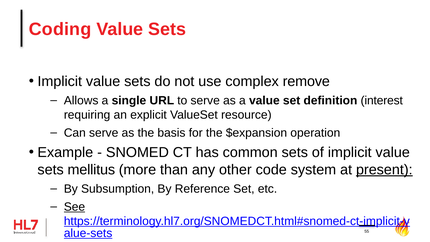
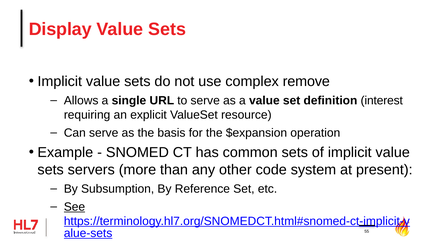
Coding: Coding -> Display
mellitus: mellitus -> servers
present underline: present -> none
